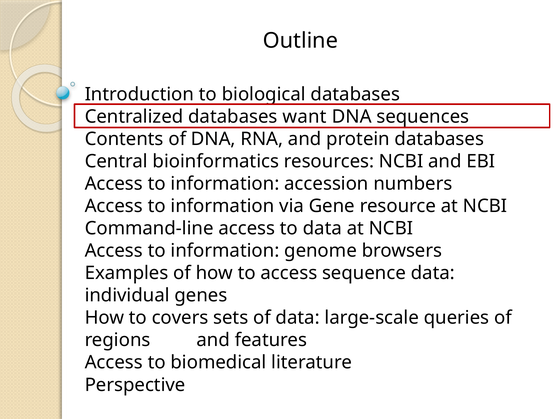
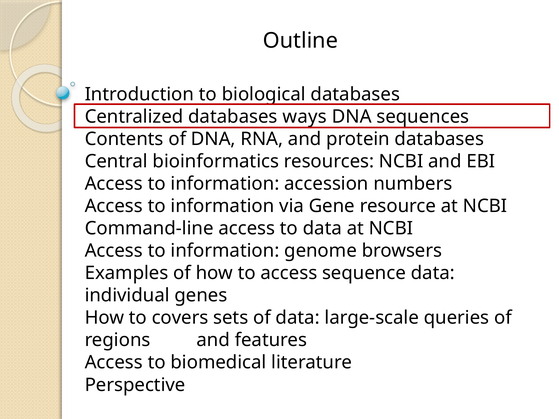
want: want -> ways
